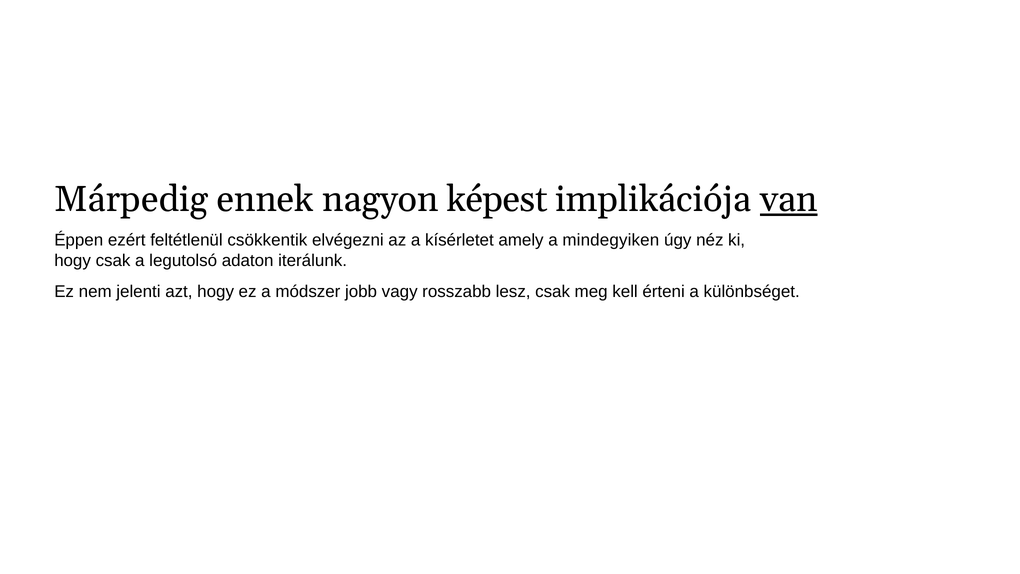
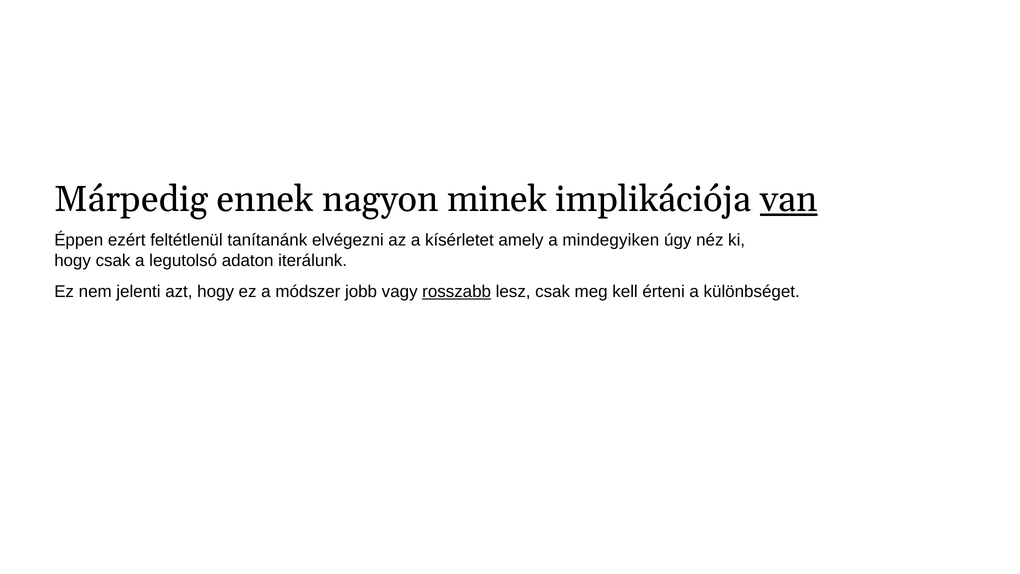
képest: képest -> minek
csökkentik: csökkentik -> tanítanánk
rosszabb underline: none -> present
